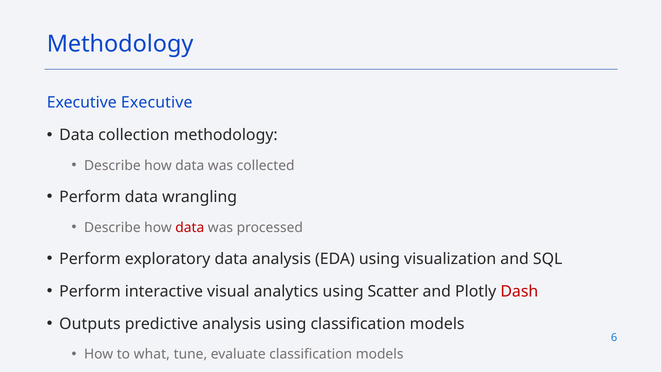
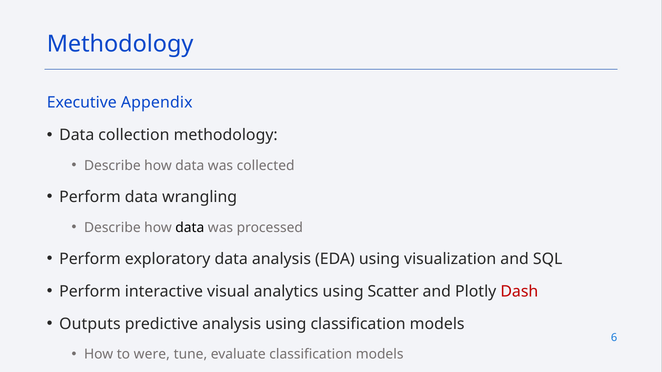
Executive Executive: Executive -> Appendix
data at (190, 228) colour: red -> black
what: what -> were
